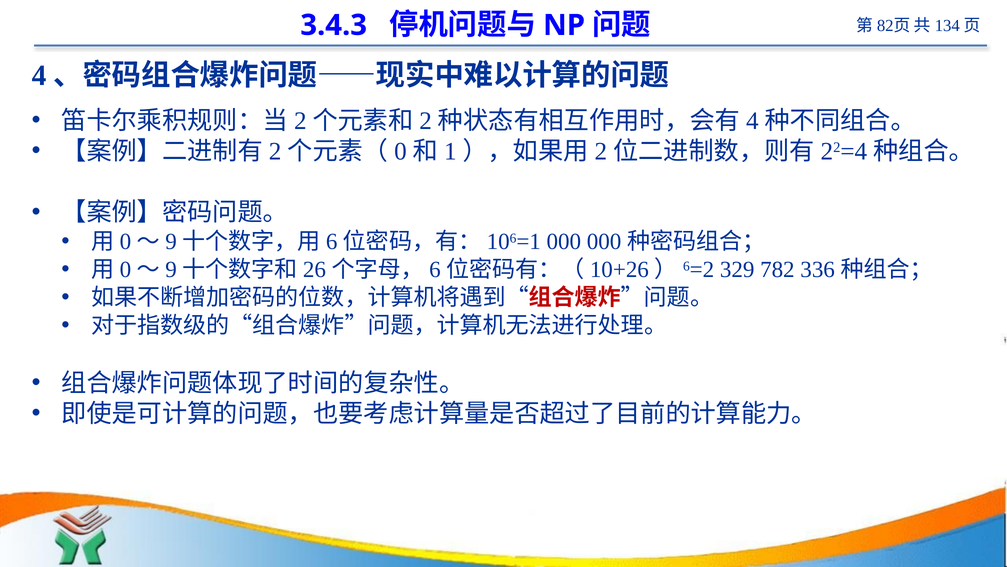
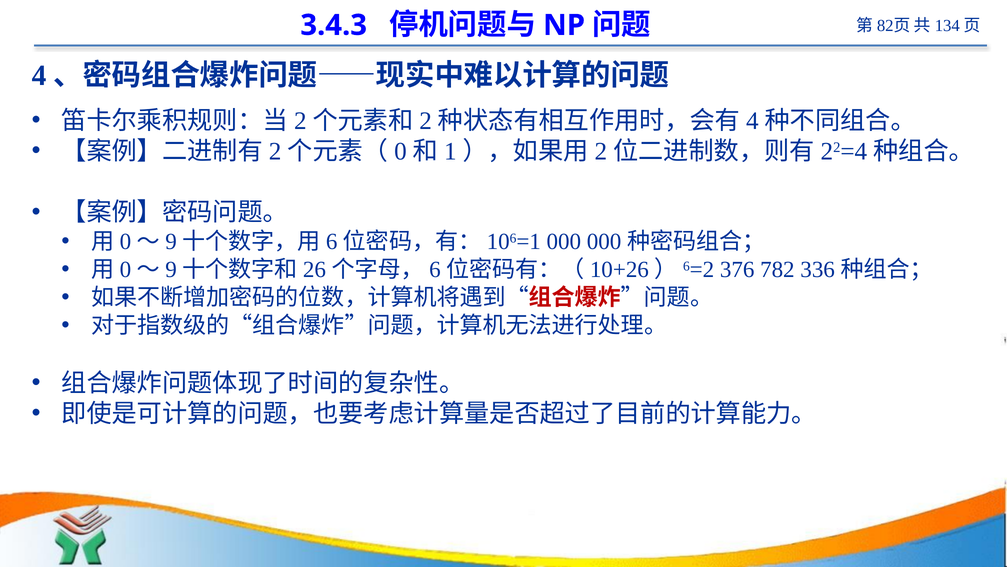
329: 329 -> 376
